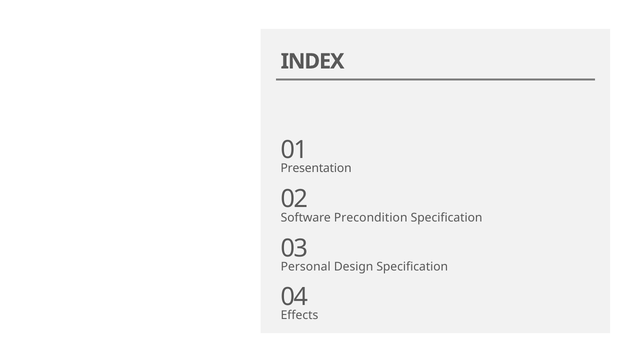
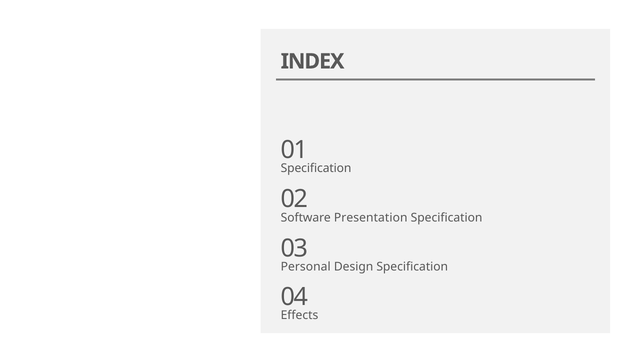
Presentation at (316, 168): Presentation -> Specification
Precondition: Precondition -> Presentation
